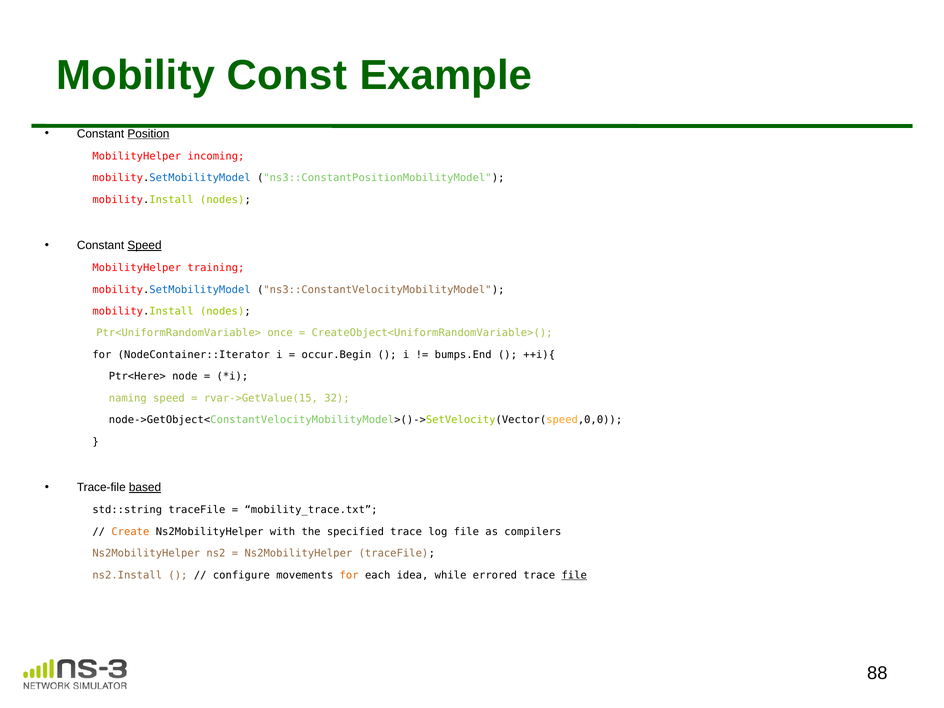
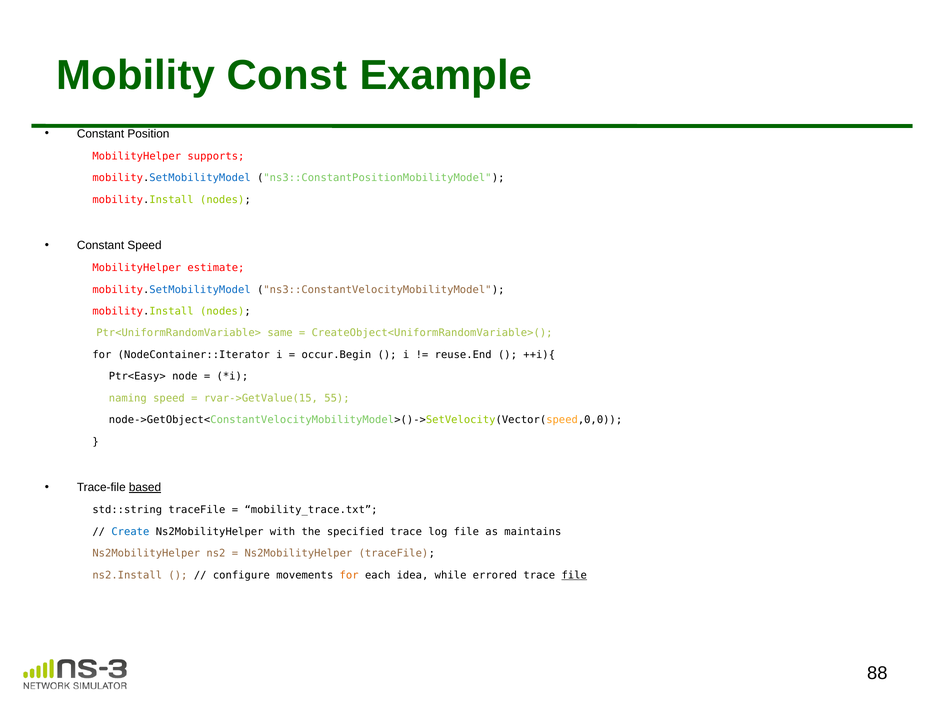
Position underline: present -> none
incoming: incoming -> supports
Speed at (145, 245) underline: present -> none
training: training -> estimate
once: once -> same
bumps.End: bumps.End -> reuse.End
Ptr<Here>: Ptr<Here> -> Ptr<Easy>
32: 32 -> 55
Create colour: orange -> blue
compilers: compilers -> maintains
